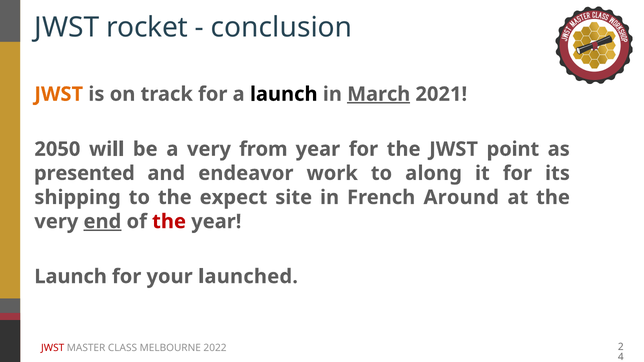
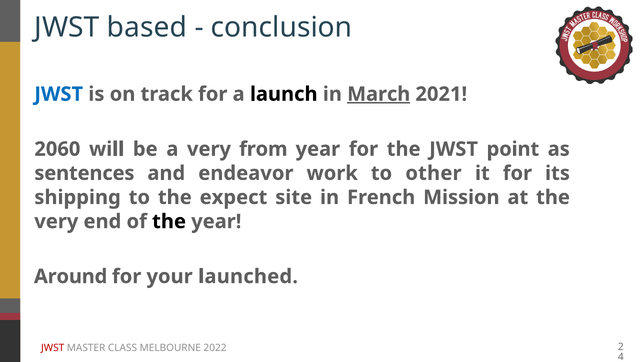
rocket: rocket -> based
JWST at (59, 94) colour: orange -> blue
2050: 2050 -> 2060
presented: presented -> sentences
along: along -> other
Around: Around -> Mission
end underline: present -> none
the at (169, 222) colour: red -> black
Launch at (71, 277): Launch -> Around
